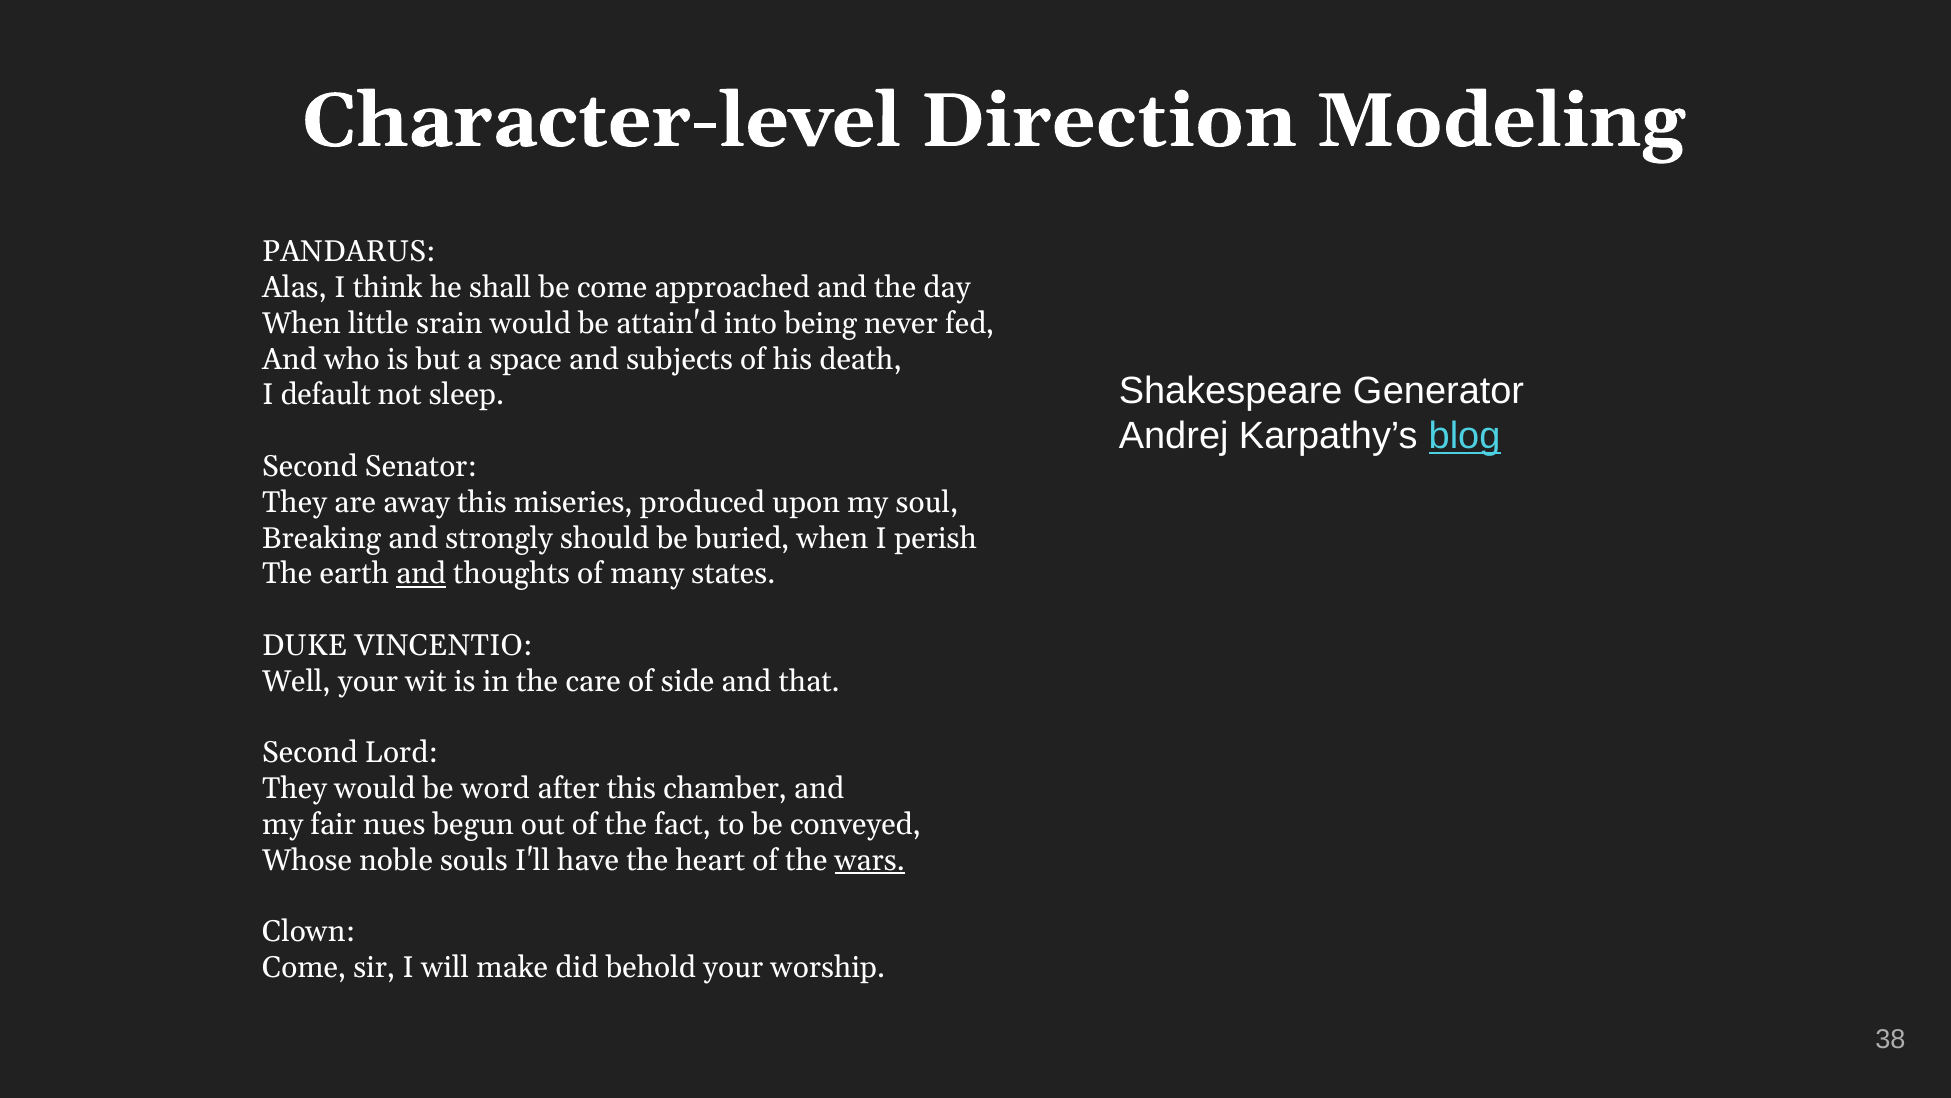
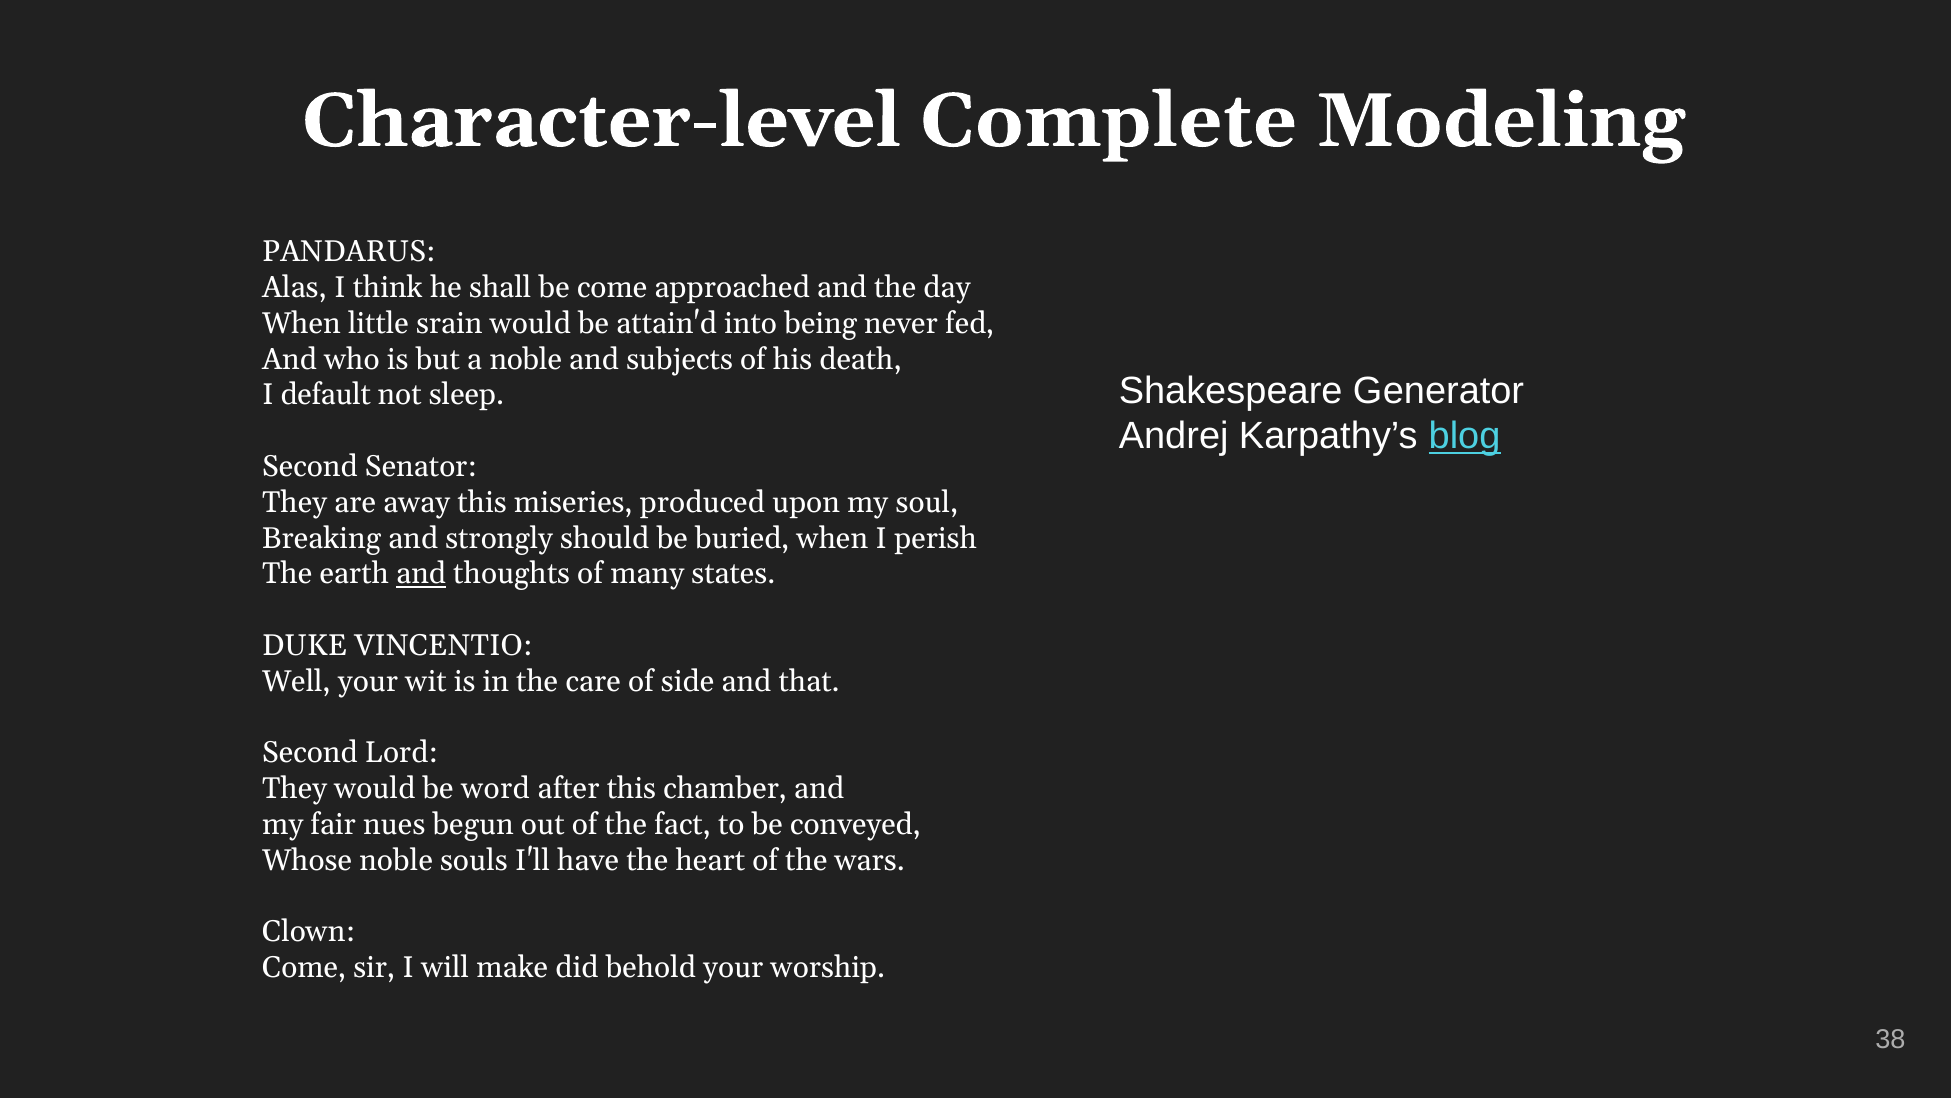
Direction: Direction -> Complete
a space: space -> noble
wars underline: present -> none
